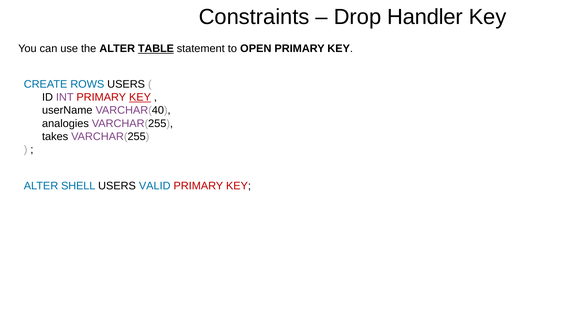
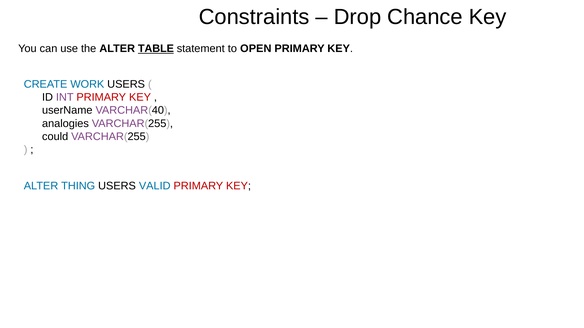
Handler: Handler -> Chance
ROWS: ROWS -> WORK
KEY at (140, 97) underline: present -> none
takes: takes -> could
SHELL: SHELL -> THING
